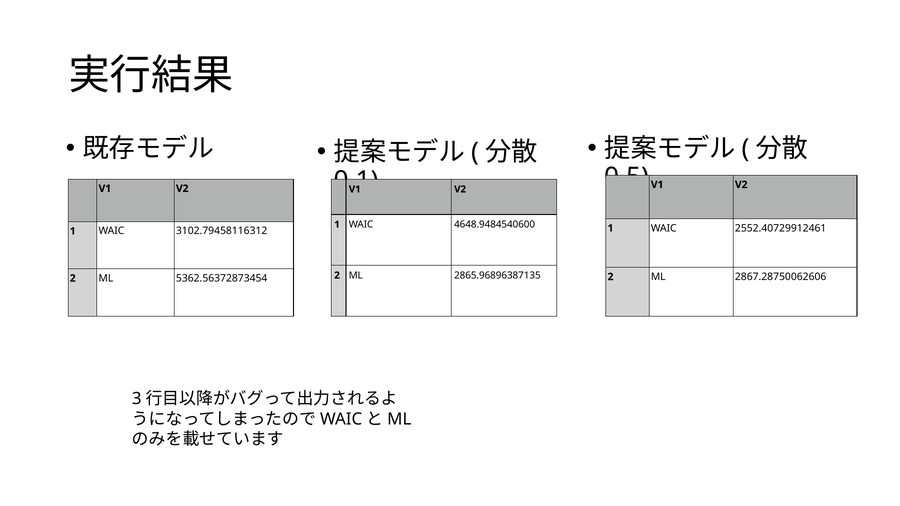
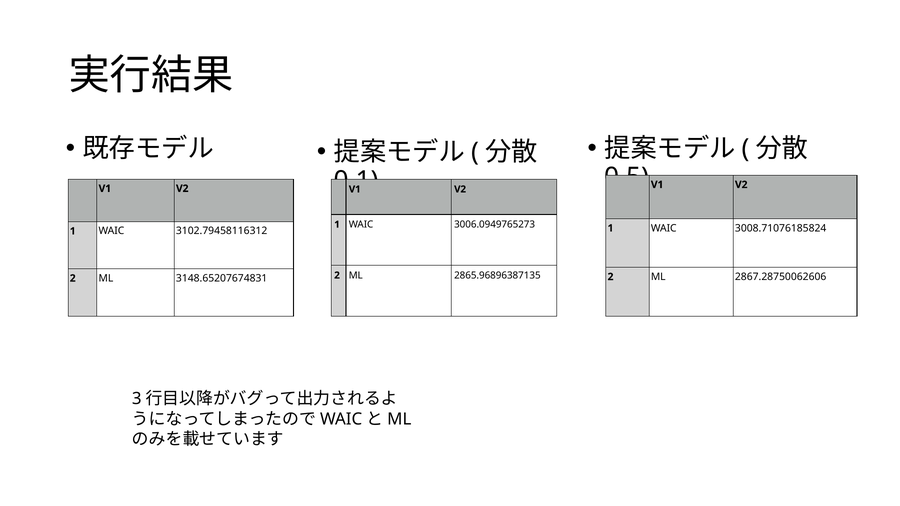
4648.9484540600: 4648.9484540600 -> 3006.0949765273
2552.40729912461: 2552.40729912461 -> 3008.71076185824
5362.56372873454: 5362.56372873454 -> 3148.65207674831
